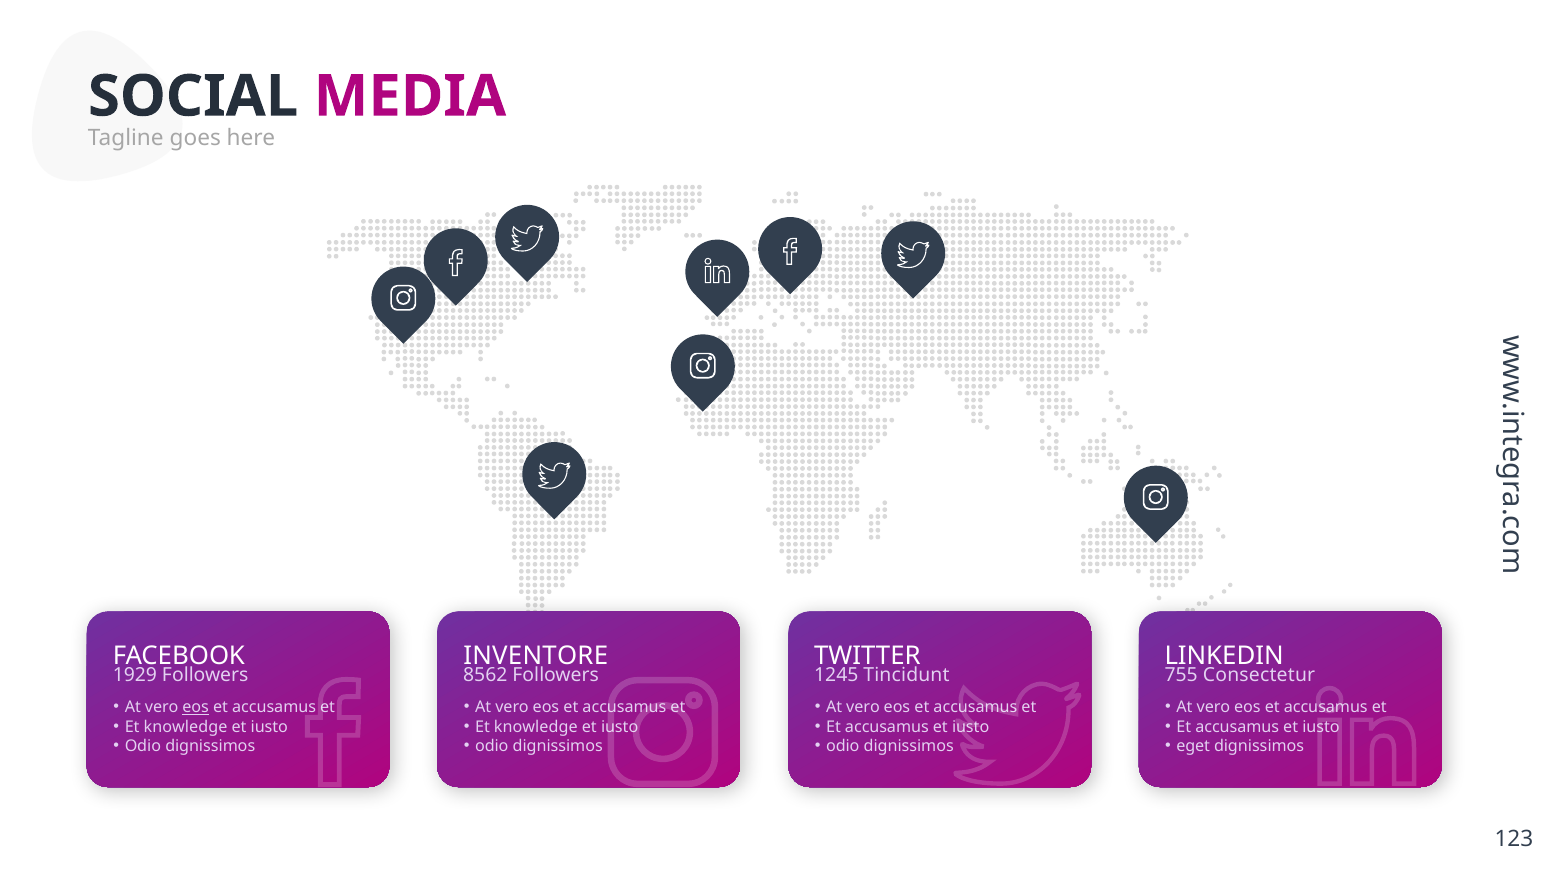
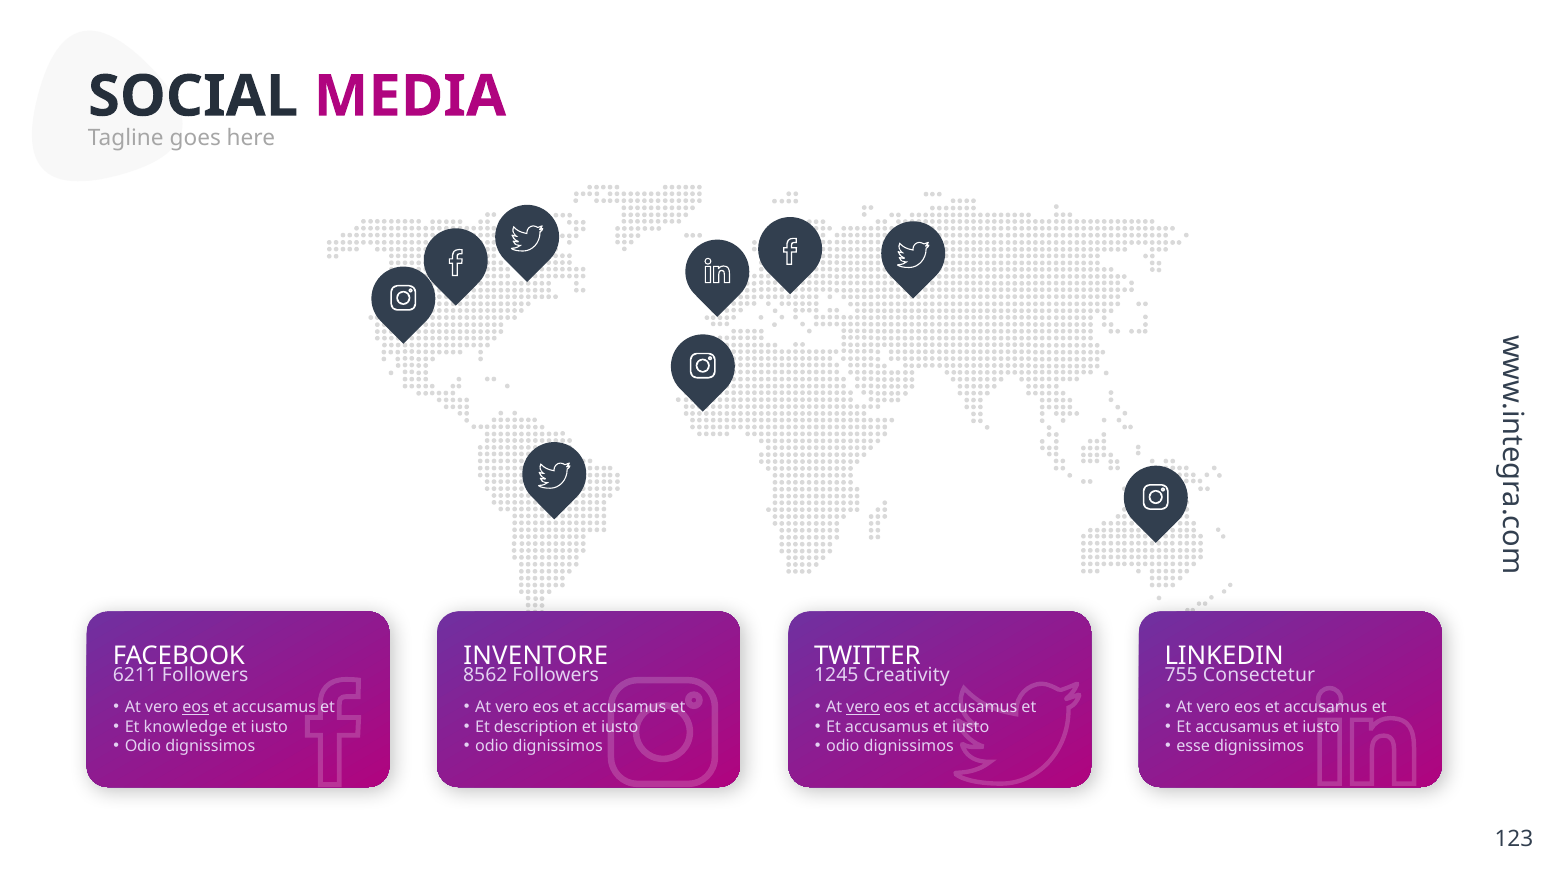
1929: 1929 -> 6211
Tincidunt: Tincidunt -> Creativity
vero at (863, 707) underline: none -> present
knowledge at (536, 727): knowledge -> description
eget: eget -> esse
